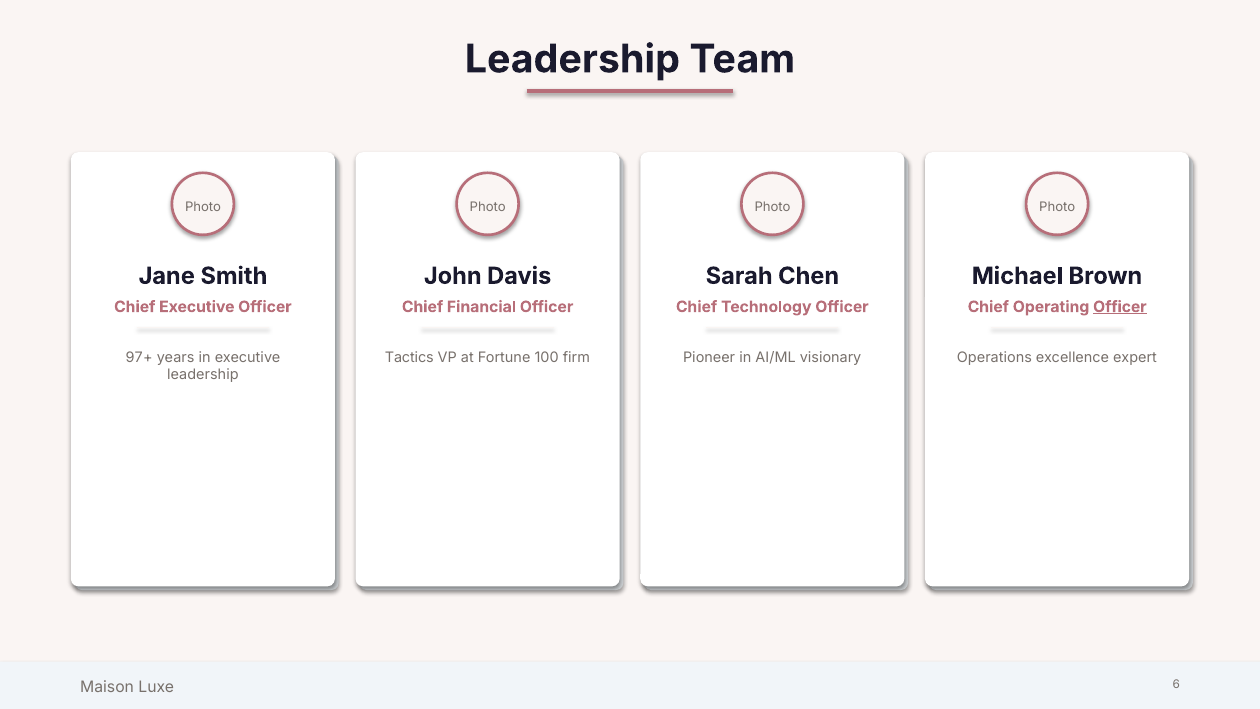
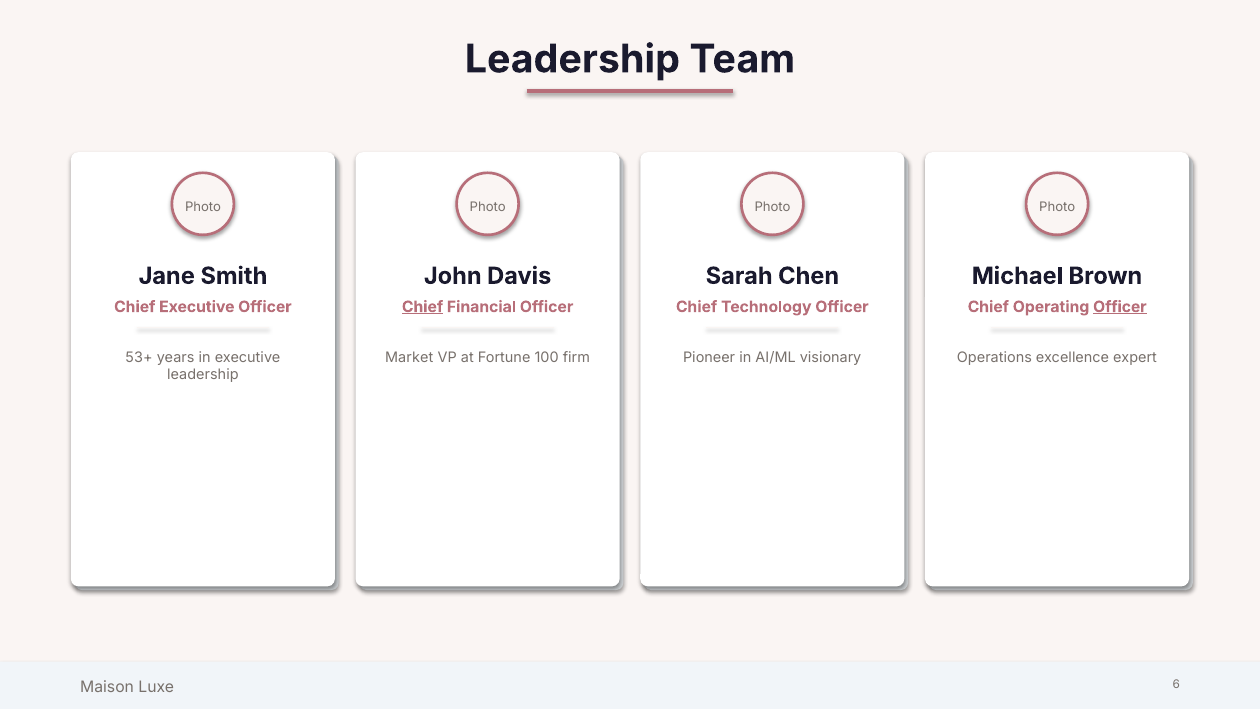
Chief at (422, 307) underline: none -> present
97+: 97+ -> 53+
Tactics: Tactics -> Market
